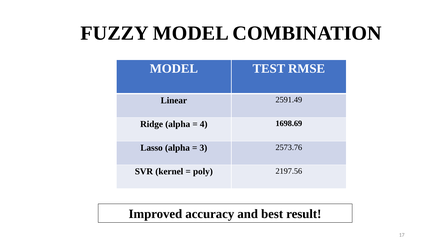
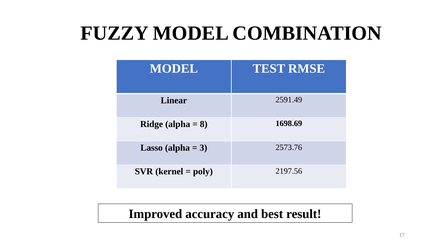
4: 4 -> 8
